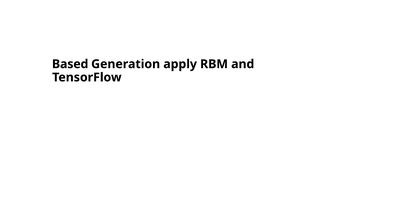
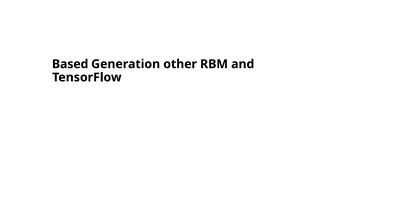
apply: apply -> other
